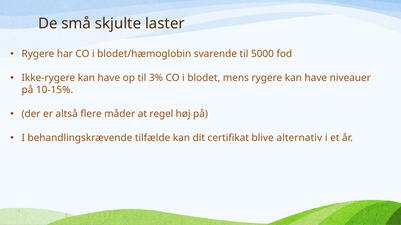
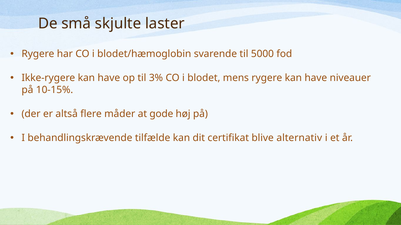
regel: regel -> gode
